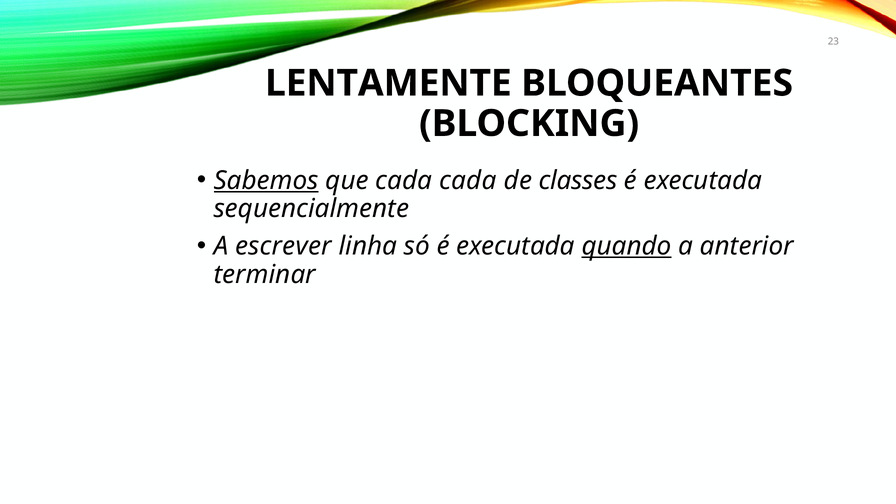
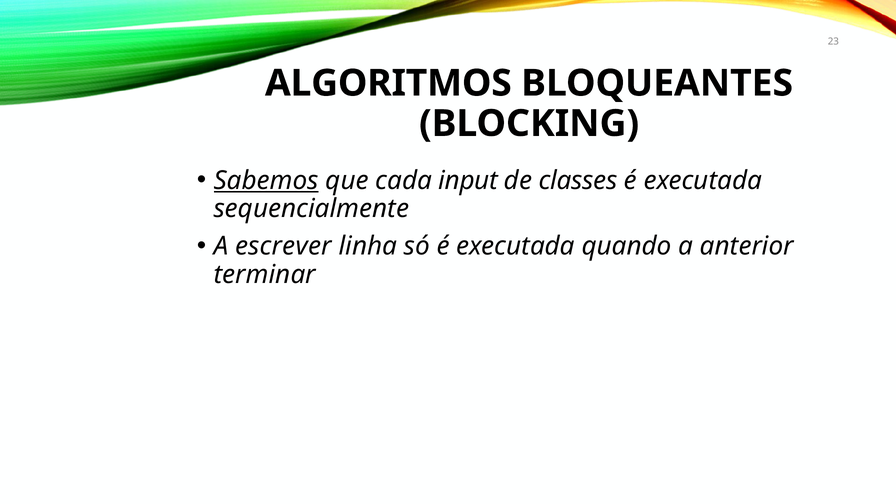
LENTAMENTE: LENTAMENTE -> ALGORITMOS
cada cada: cada -> input
quando underline: present -> none
